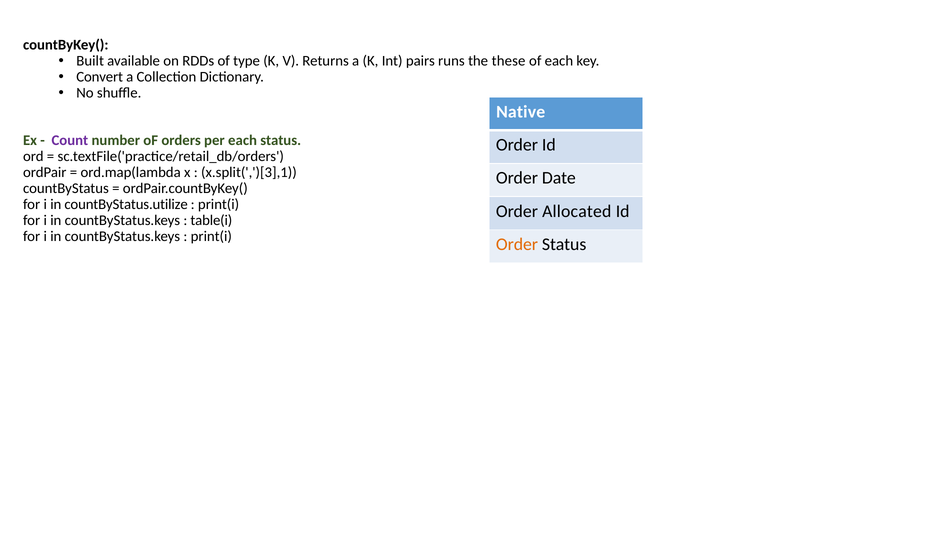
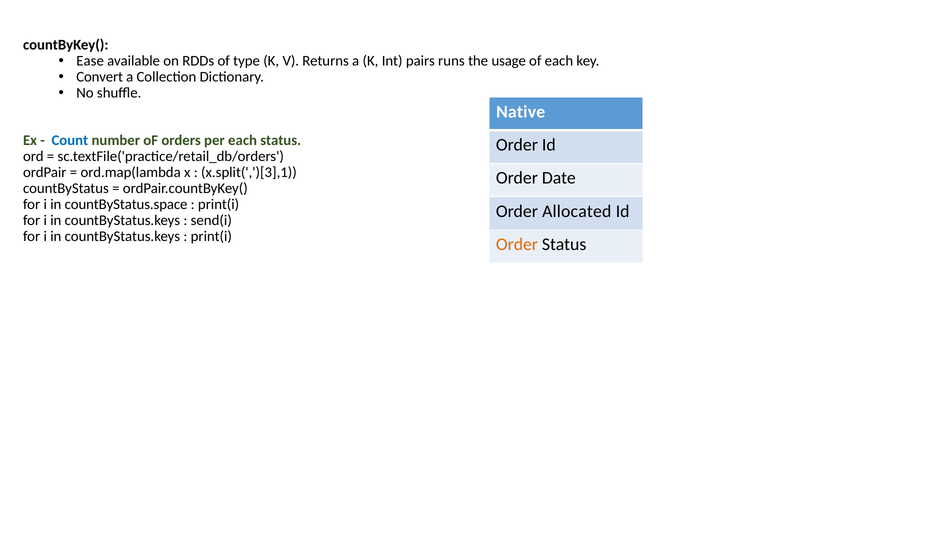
Built: Built -> Ease
these: these -> usage
Count colour: purple -> blue
countByStatus.utilize: countByStatus.utilize -> countByStatus.space
table(i: table(i -> send(i
